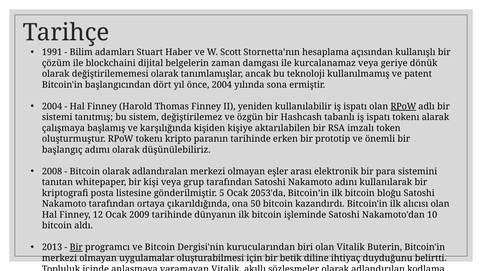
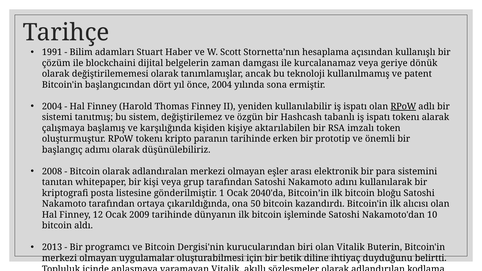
5: 5 -> 1
2053'da: 2053'da -> 2040'da
Bir at (76, 247) underline: present -> none
